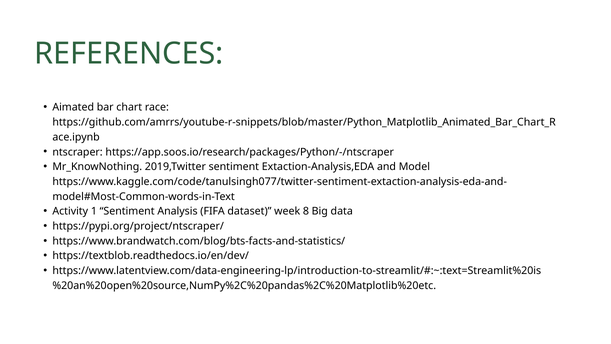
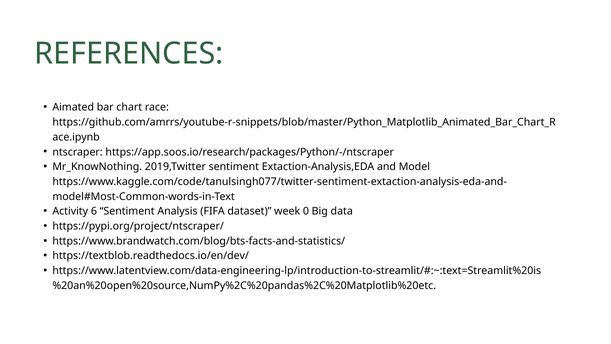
1: 1 -> 6
8: 8 -> 0
